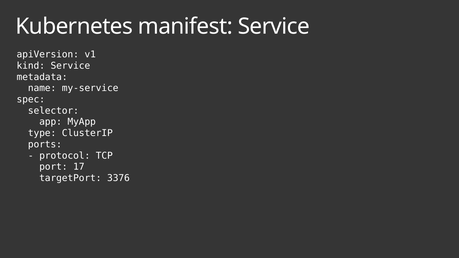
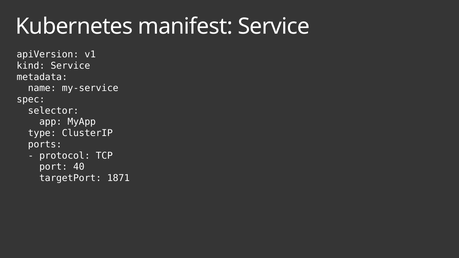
17: 17 -> 40
3376: 3376 -> 1871
